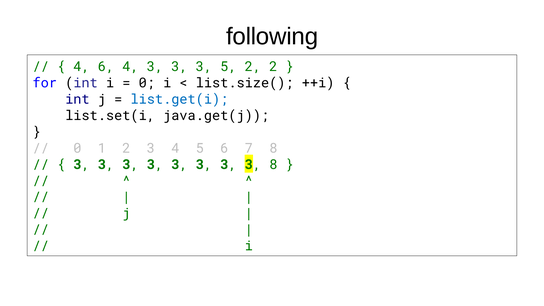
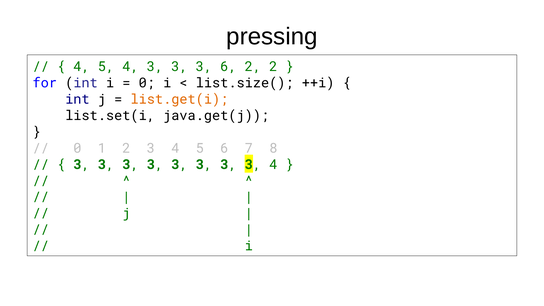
following: following -> pressing
6 at (106, 67): 6 -> 5
3 5: 5 -> 6
list.get(i colour: blue -> orange
3 3 8: 8 -> 4
